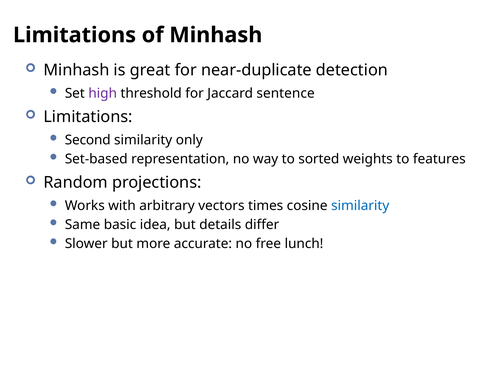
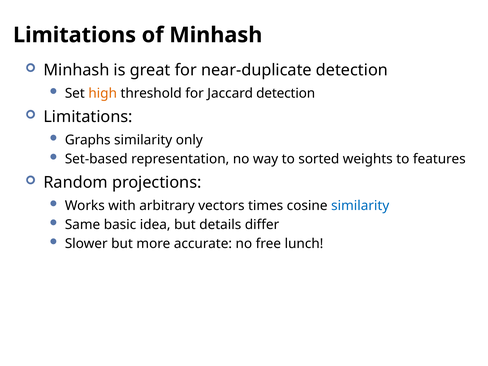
high colour: purple -> orange
Jaccard sentence: sentence -> detection
Second: Second -> Graphs
